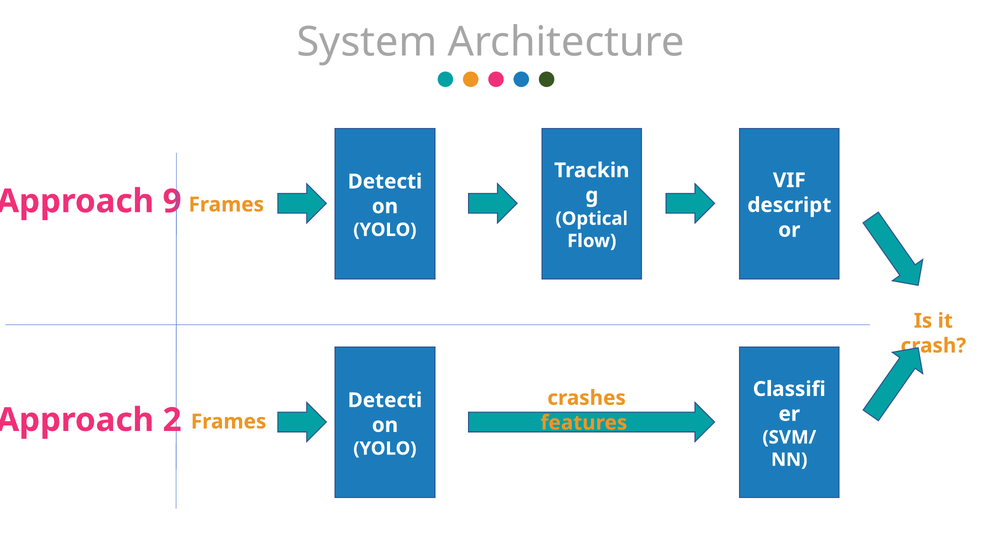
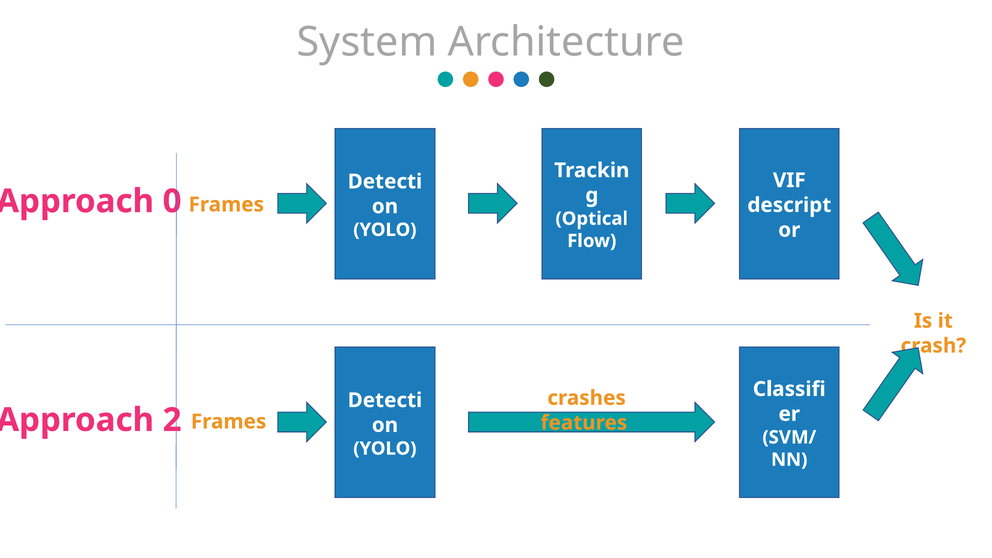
9: 9 -> 0
